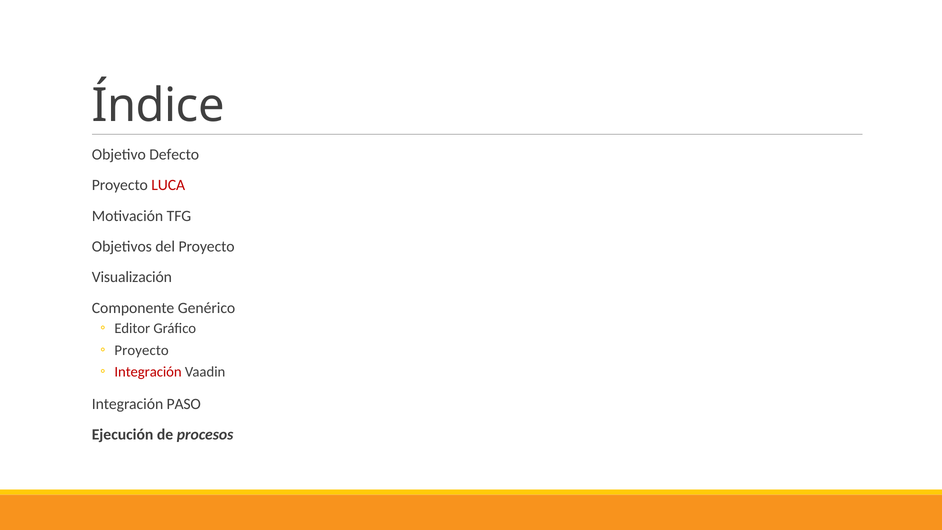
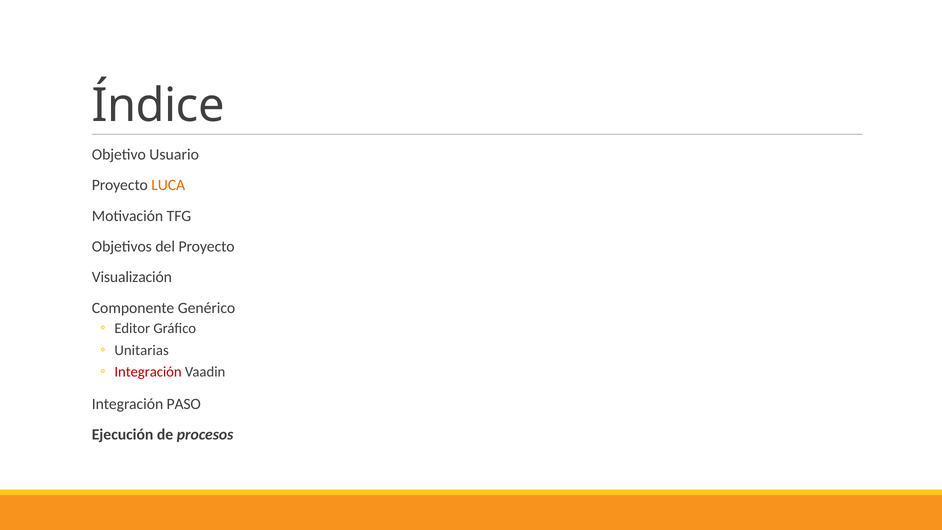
Defecto: Defecto -> Usuario
LUCA colour: red -> orange
Proyecto at (142, 350): Proyecto -> Unitarias
